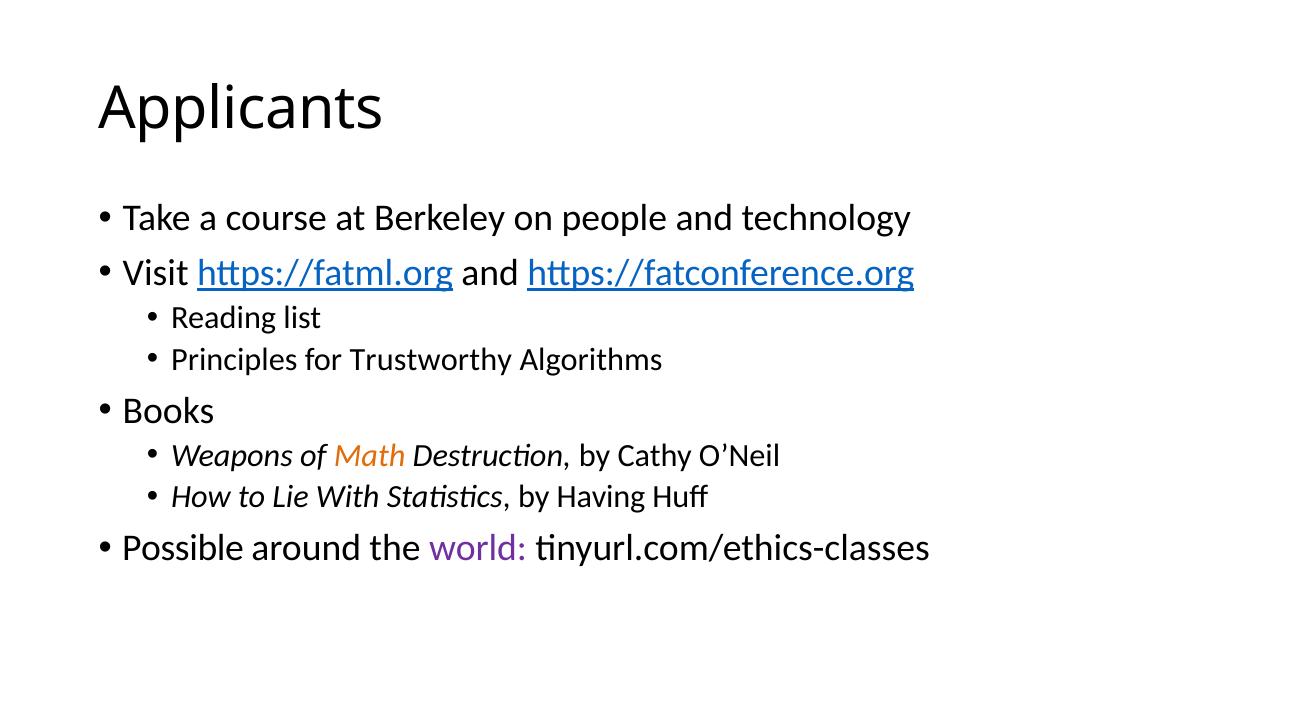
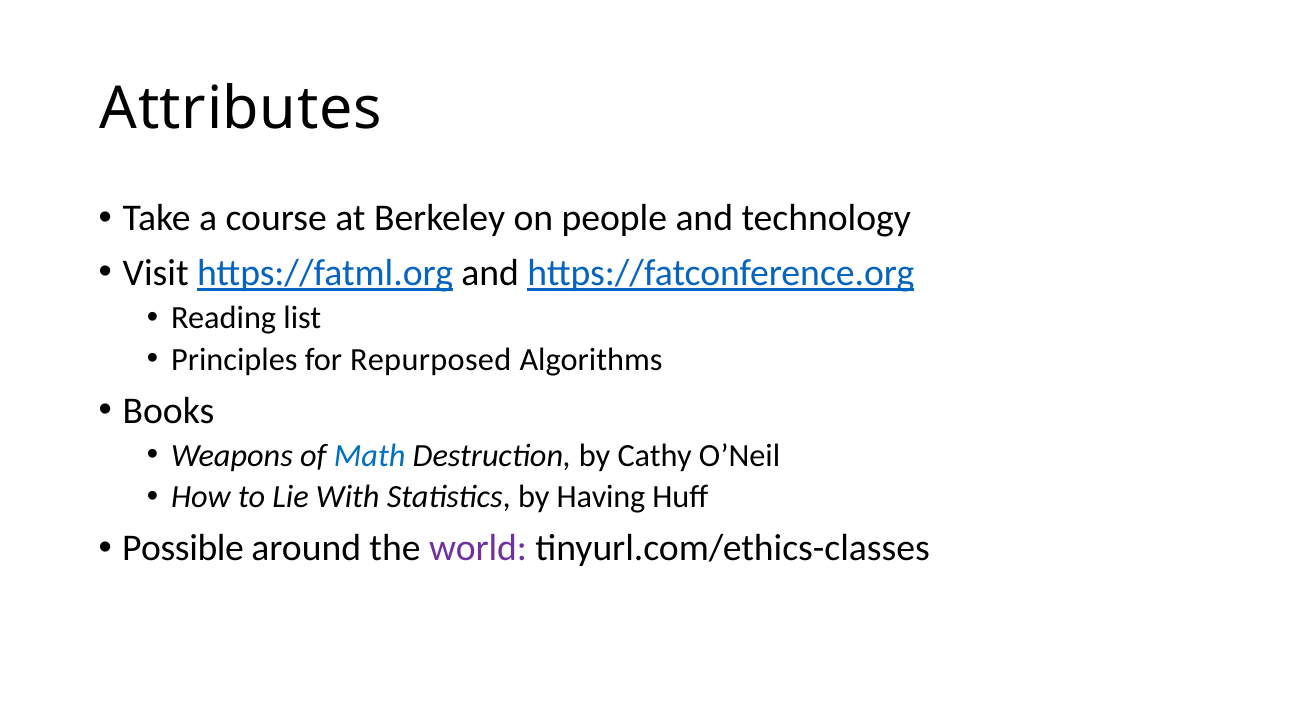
Applicants: Applicants -> Attributes
Trustworthy: Trustworthy -> Repurposed
Math colour: orange -> blue
